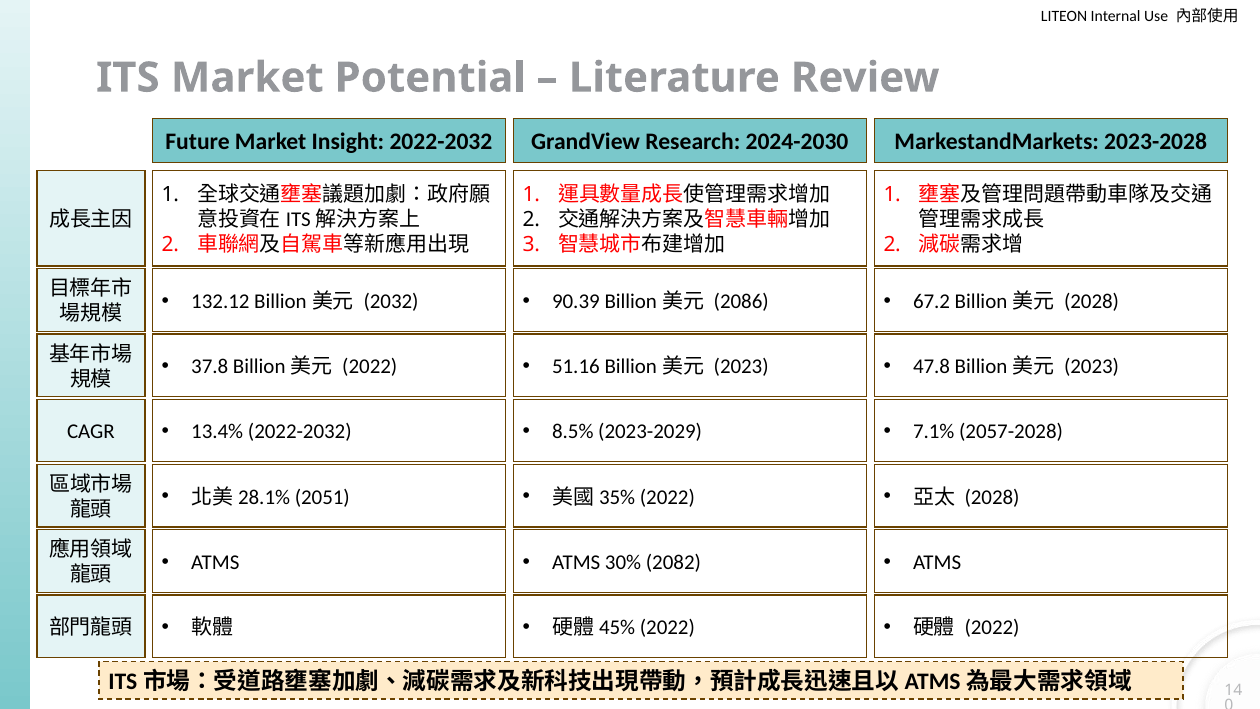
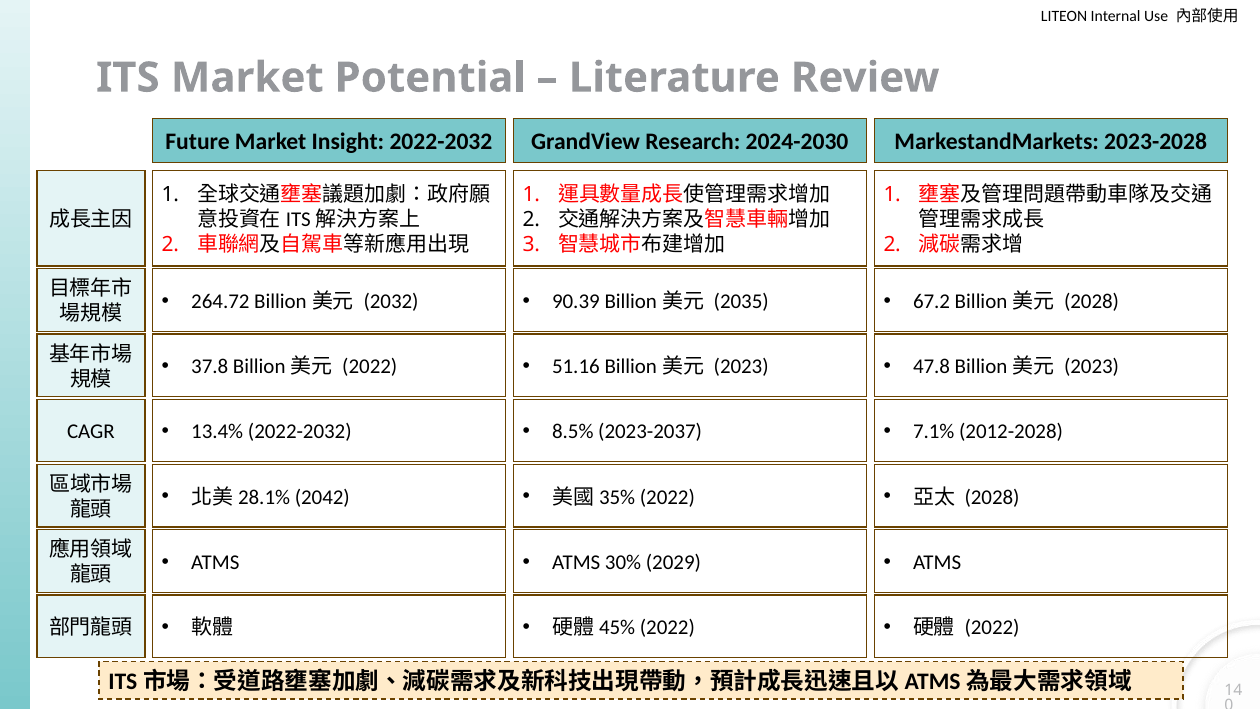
132.12: 132.12 -> 264.72
2086: 2086 -> 2035
2023-2029: 2023-2029 -> 2023-2037
2057-2028: 2057-2028 -> 2012-2028
2051: 2051 -> 2042
2082: 2082 -> 2029
